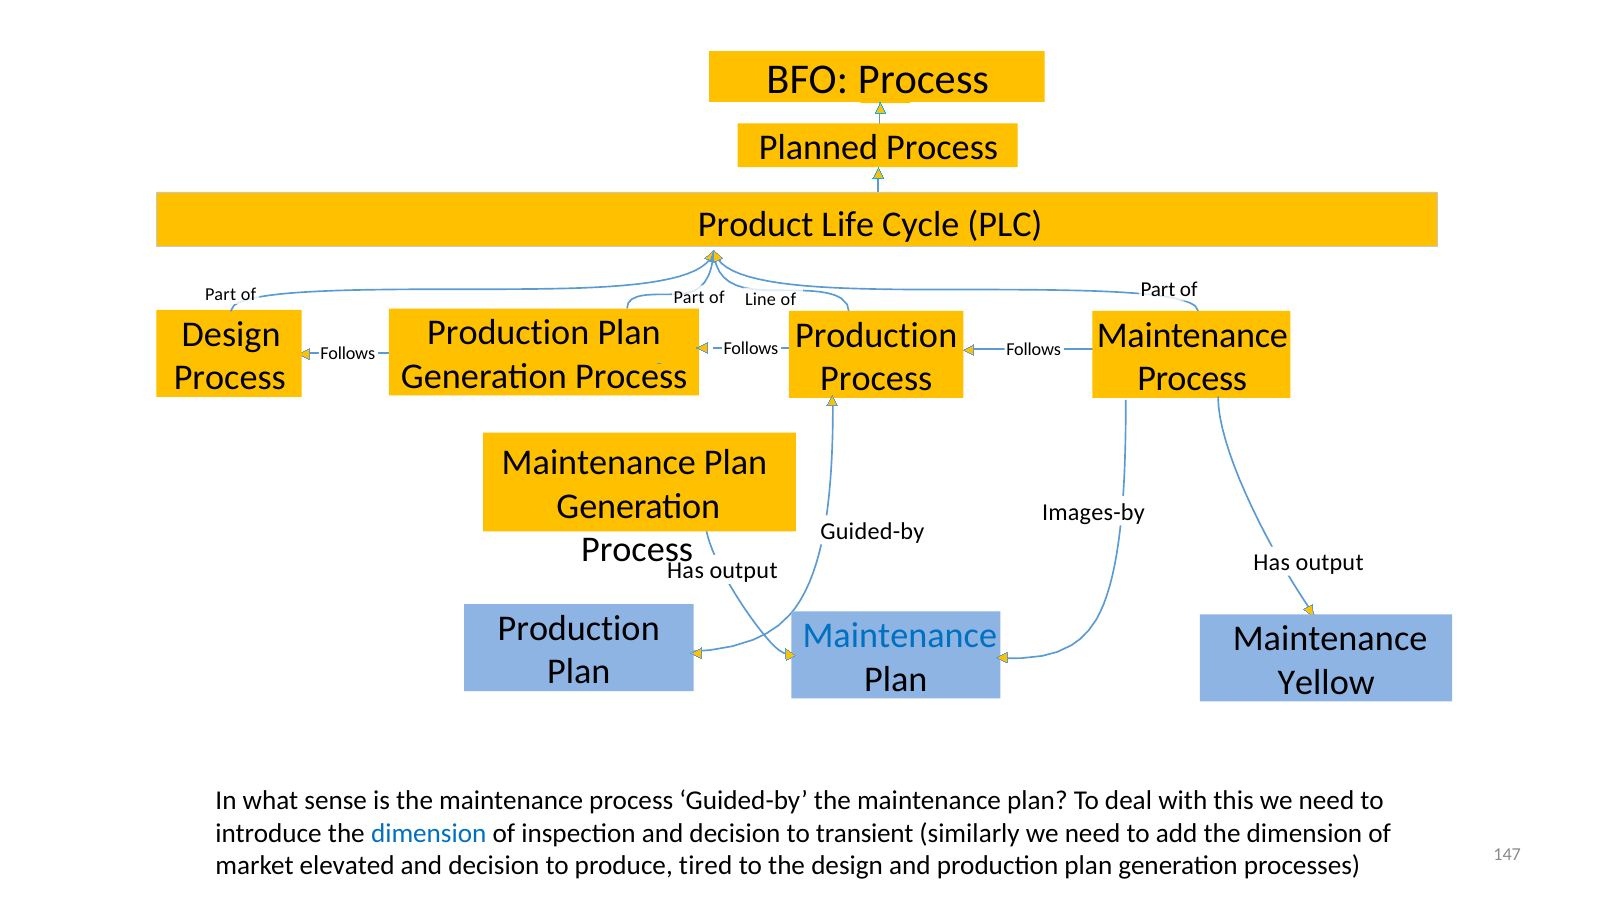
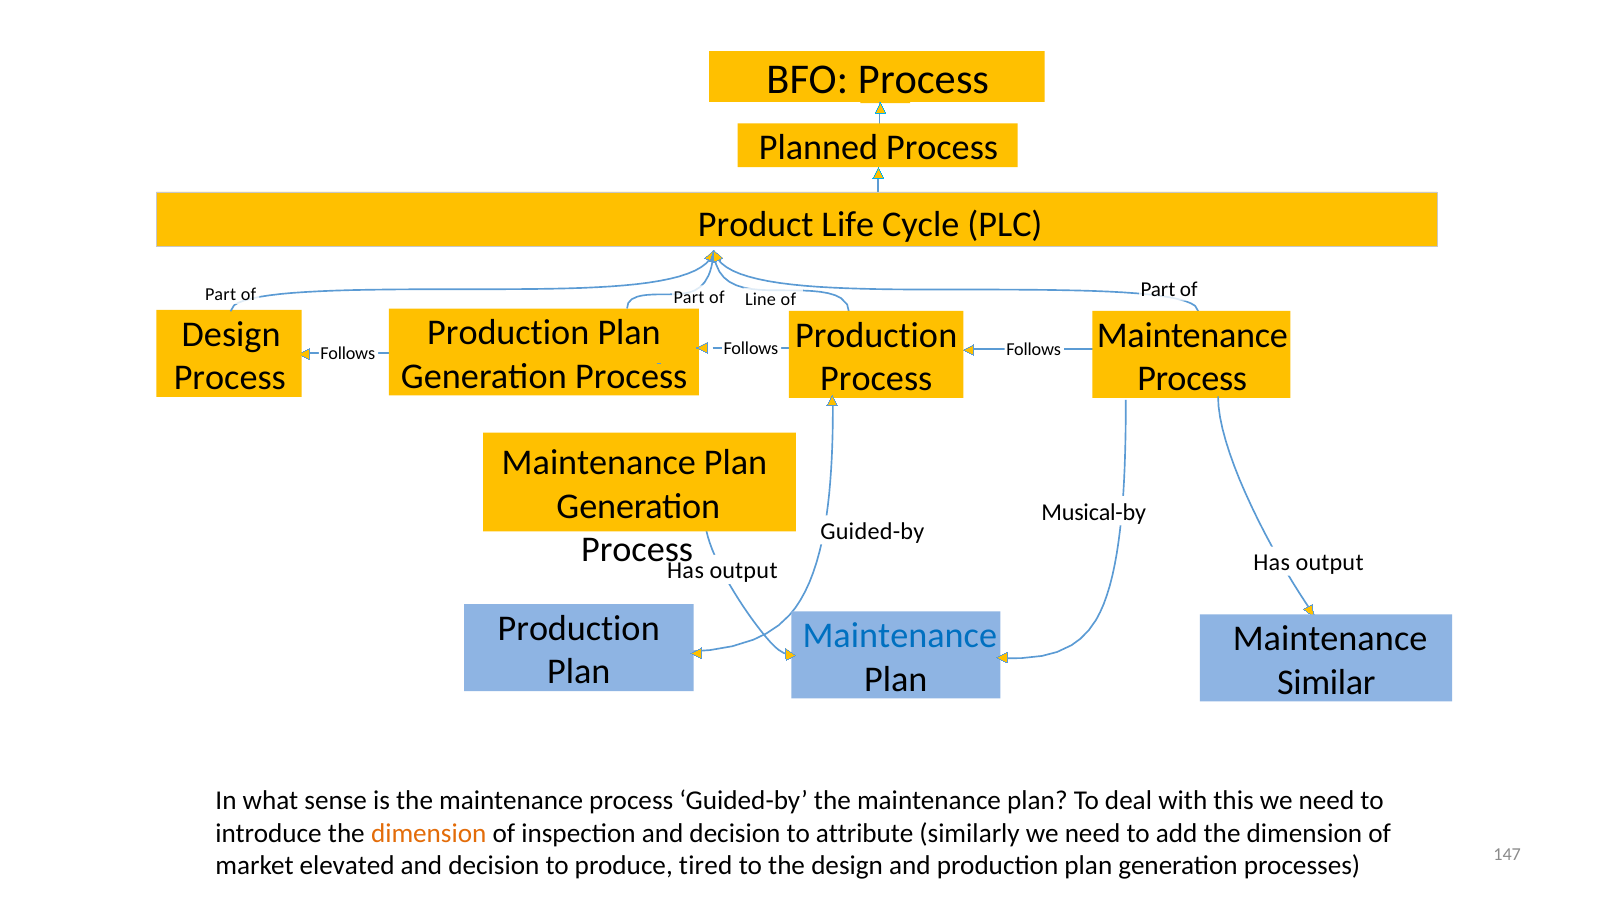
Images-by: Images-by -> Musical-by
Yellow: Yellow -> Similar
dimension at (429, 834) colour: blue -> orange
transient: transient -> attribute
